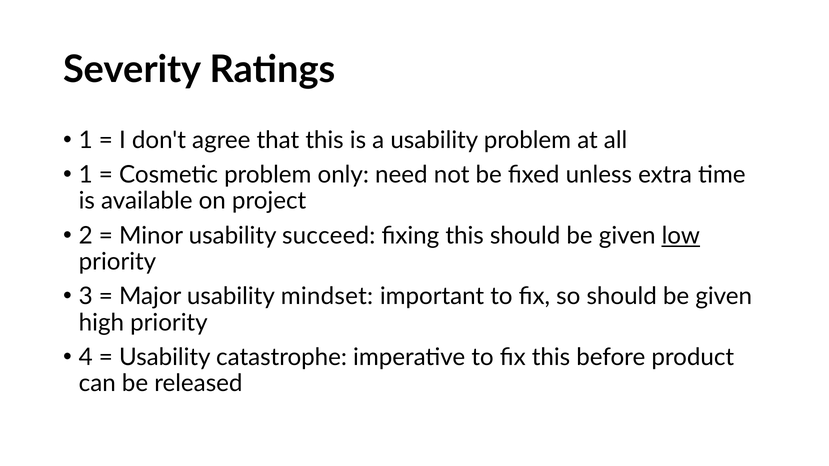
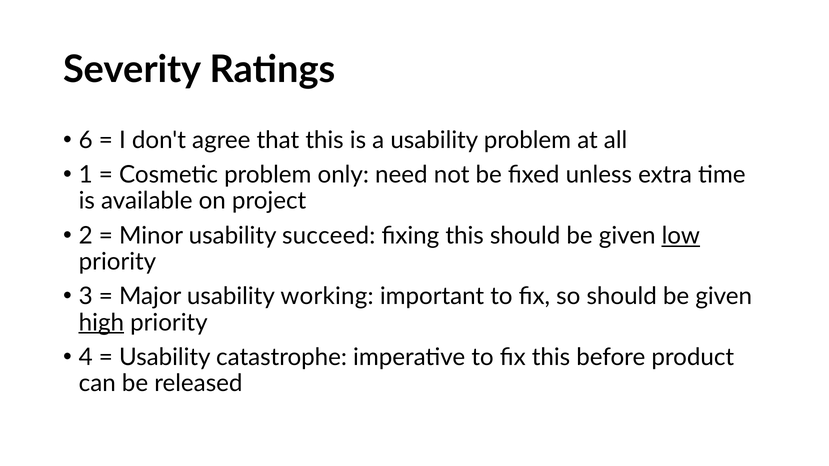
1 at (86, 140): 1 -> 6
mindset: mindset -> working
high underline: none -> present
